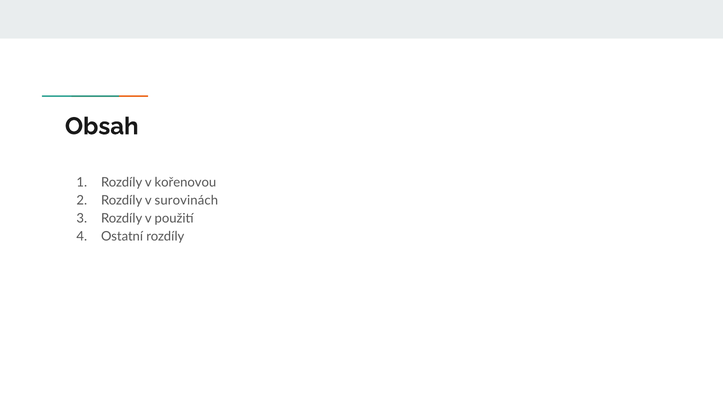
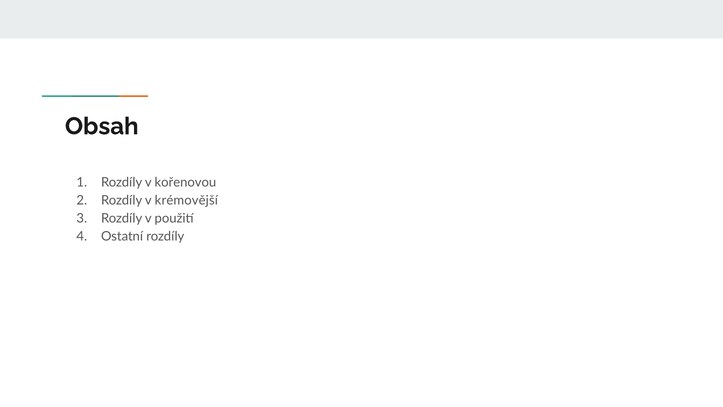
surovinách: surovinách -> krémovější
